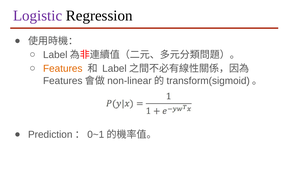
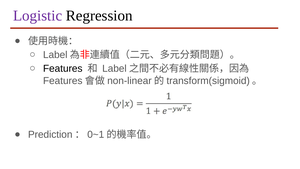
Features colour: orange -> black
